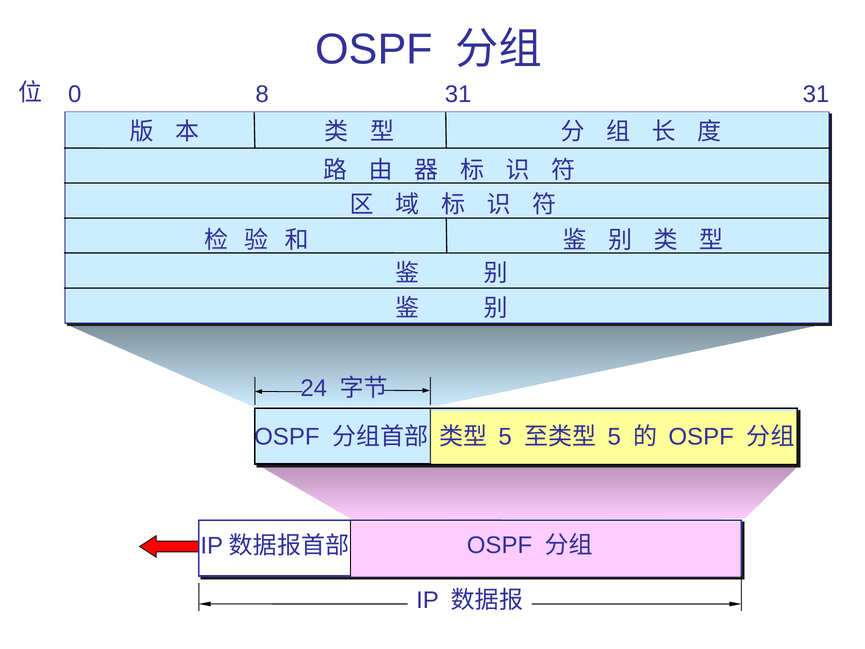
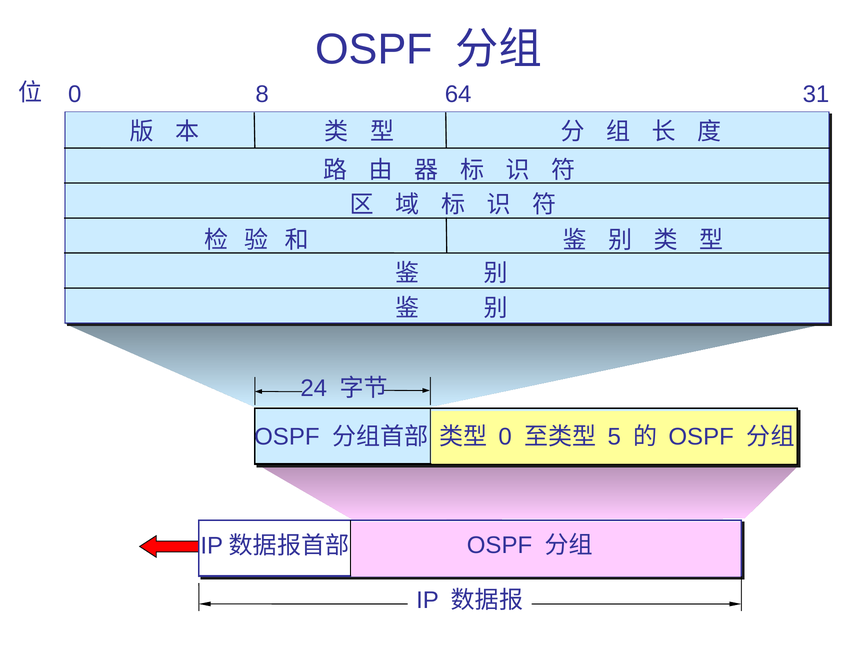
8 31: 31 -> 64
5 at (505, 437): 5 -> 0
